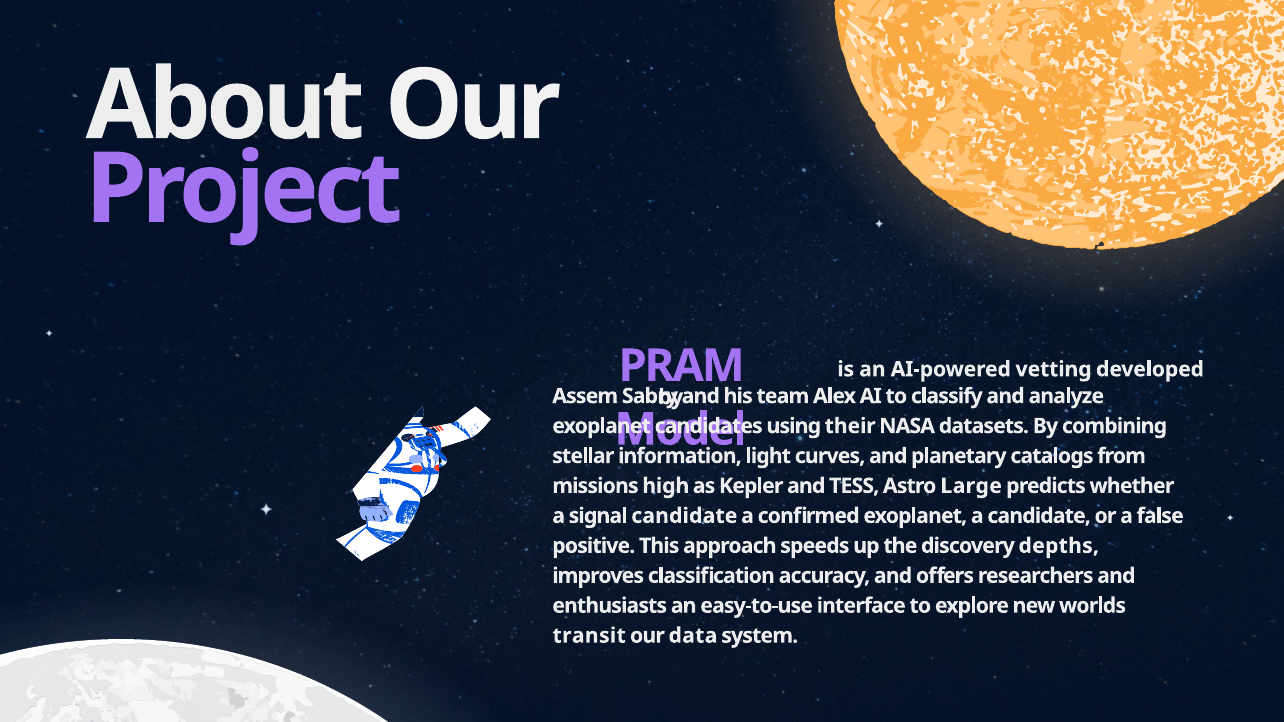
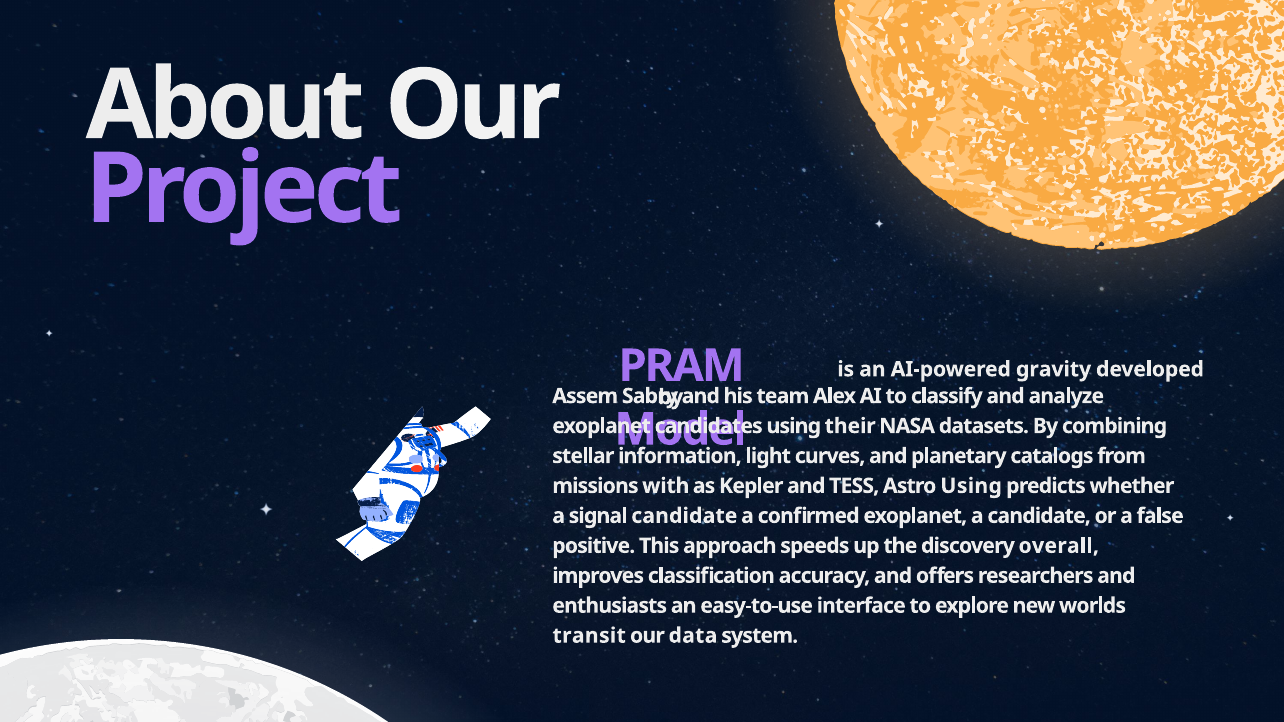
vetting: vetting -> gravity
high: high -> with
Astro Large: Large -> Using
depths: depths -> overall
